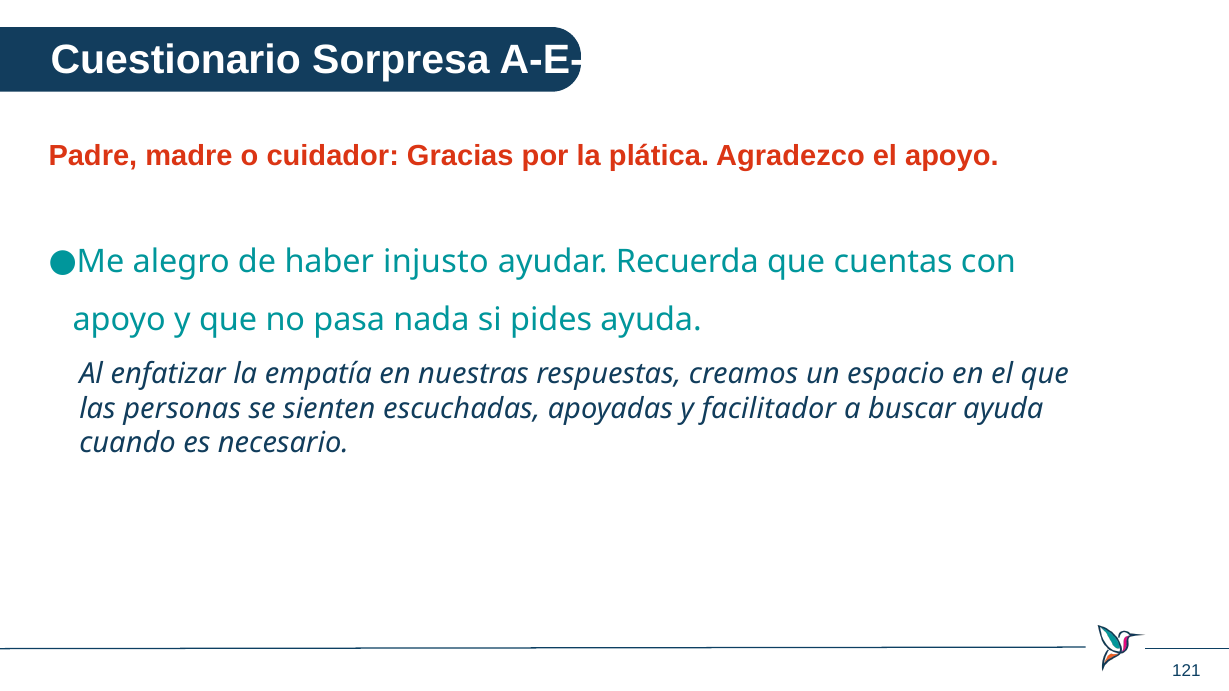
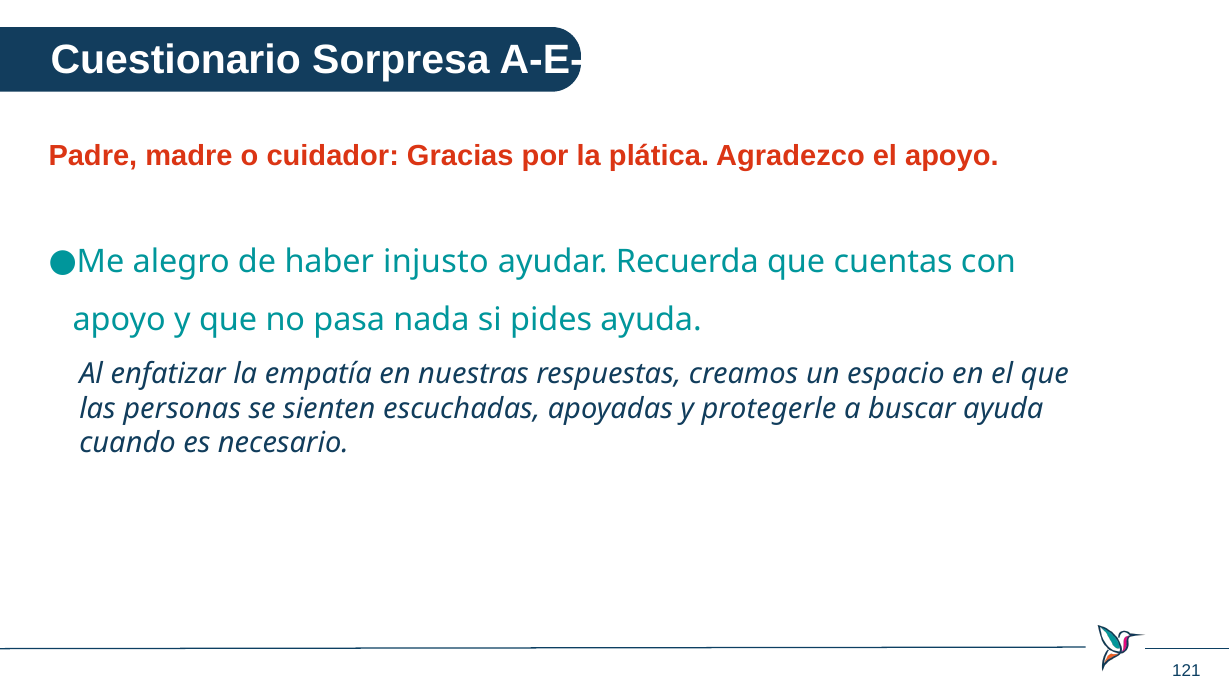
facilitador: facilitador -> protegerle
